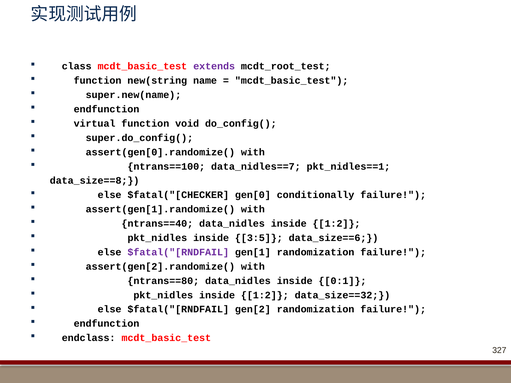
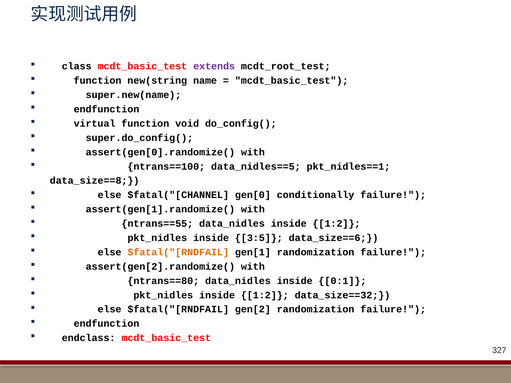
data_nidles==7: data_nidles==7 -> data_nidles==5
$fatal("[CHECKER: $fatal("[CHECKER -> $fatal("[CHANNEL
ntrans==40: ntrans==40 -> ntrans==55
$fatal("[RNDFAIL at (178, 252) colour: purple -> orange
